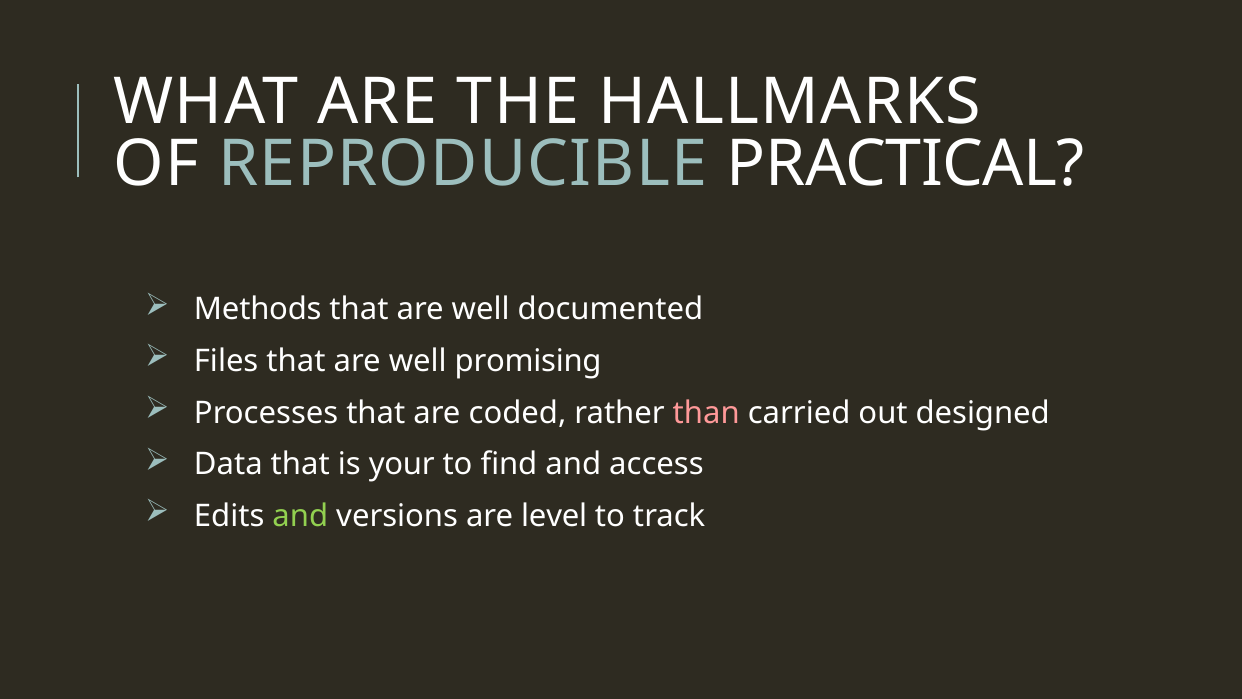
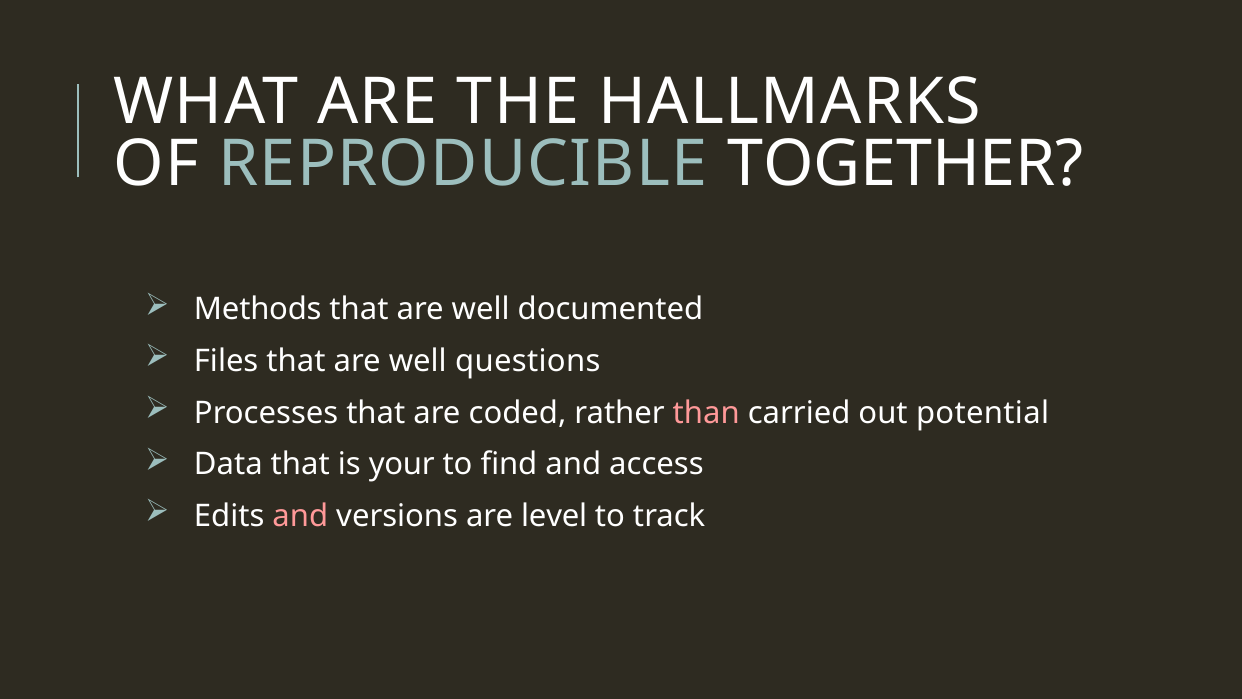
PRACTICAL: PRACTICAL -> TOGETHER
promising: promising -> questions
designed: designed -> potential
and at (300, 516) colour: light green -> pink
